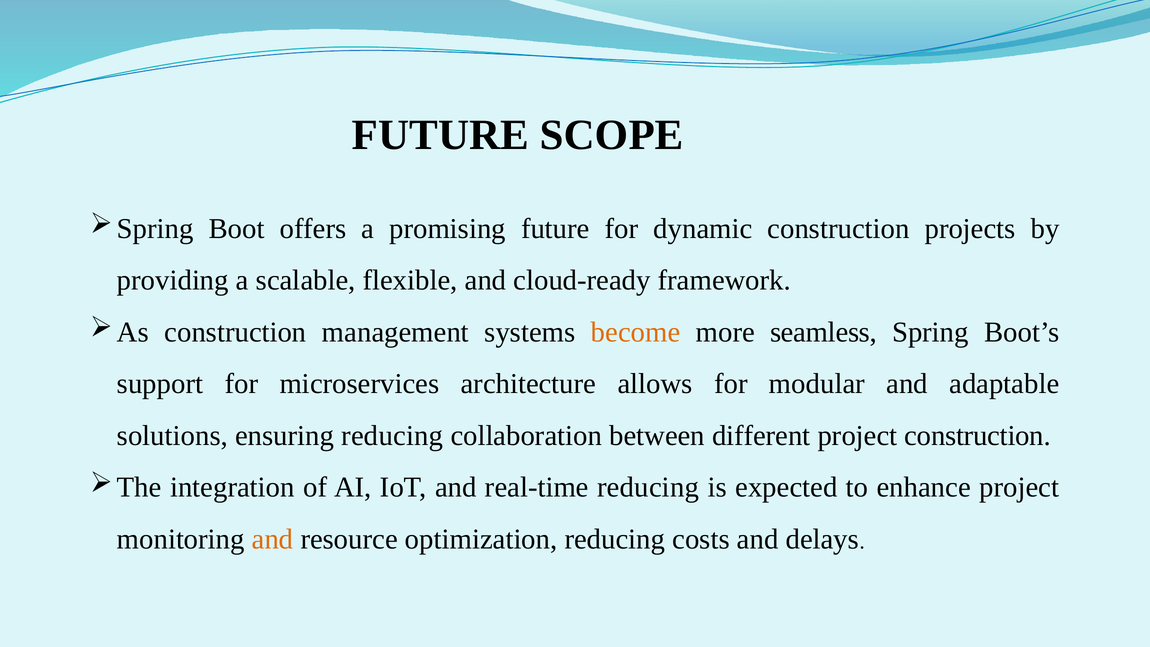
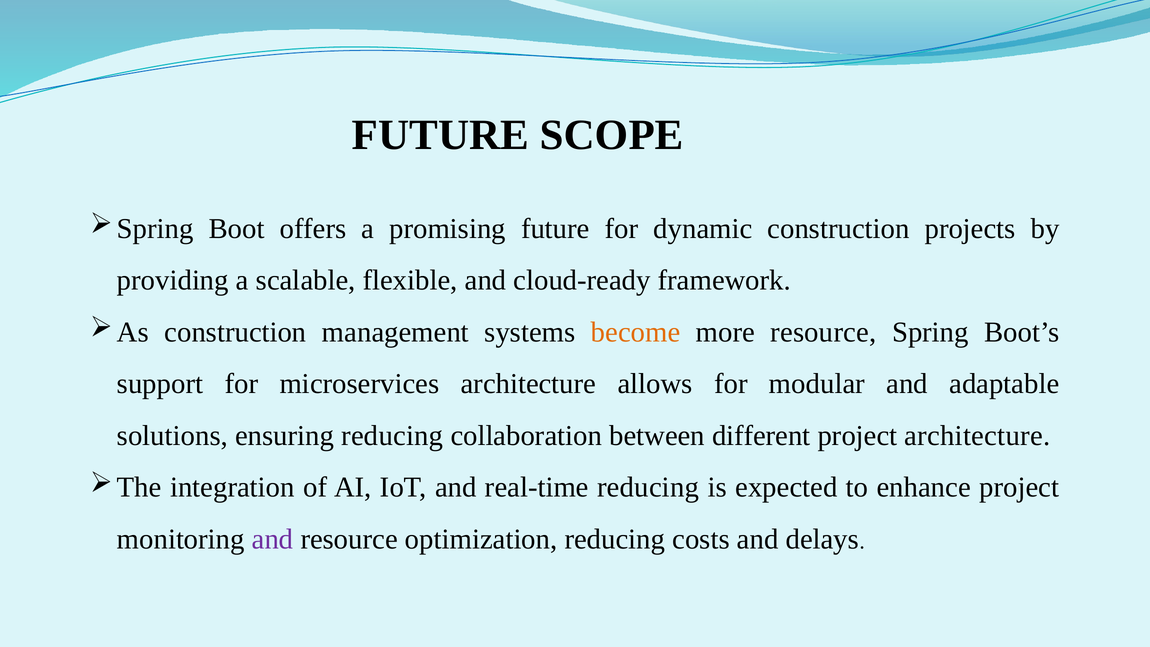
more seamless: seamless -> resource
project construction: construction -> architecture
and at (273, 539) colour: orange -> purple
